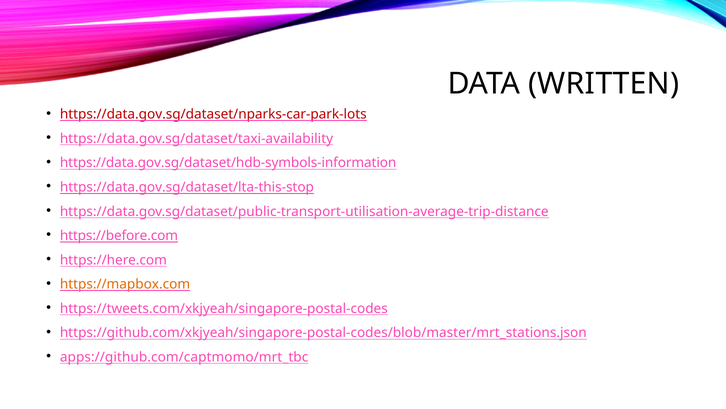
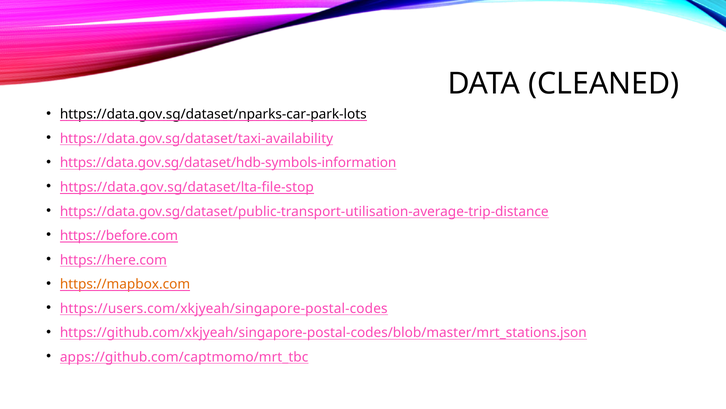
WRITTEN: WRITTEN -> CLEANED
https://data.gov.sg/dataset/nparks-car-park-lots colour: red -> black
https://data.gov.sg/dataset/lta-this-stop: https://data.gov.sg/dataset/lta-this-stop -> https://data.gov.sg/dataset/lta-file-stop
https://tweets.com/xkjyeah/singapore-postal-codes: https://tweets.com/xkjyeah/singapore-postal-codes -> https://users.com/xkjyeah/singapore-postal-codes
